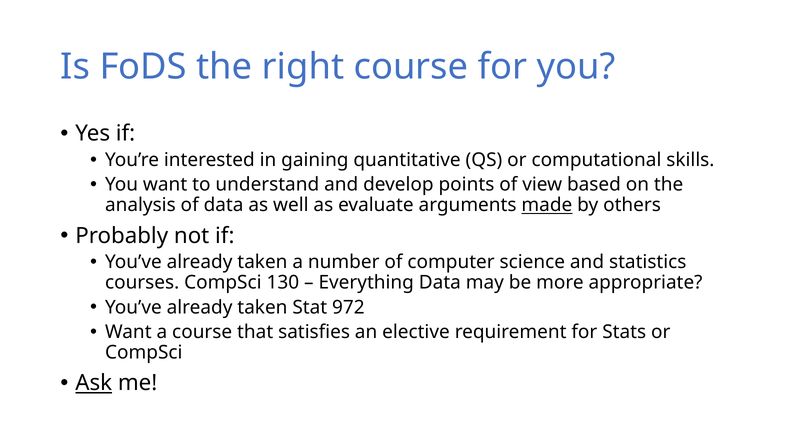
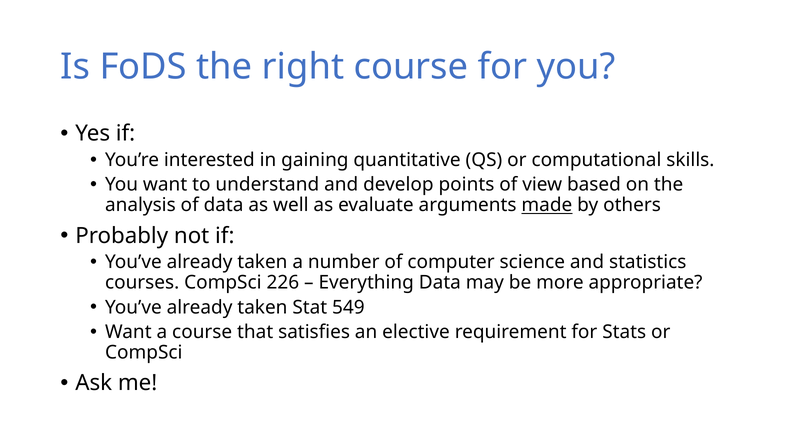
130: 130 -> 226
972: 972 -> 549
Ask underline: present -> none
